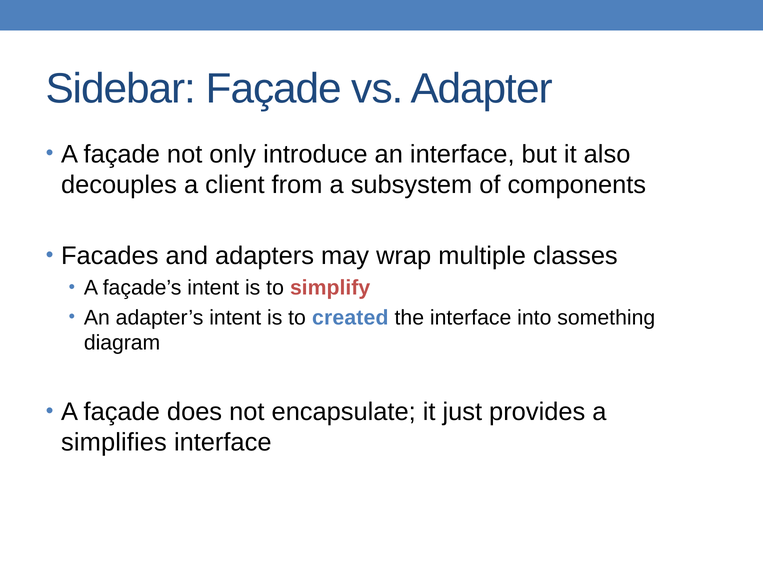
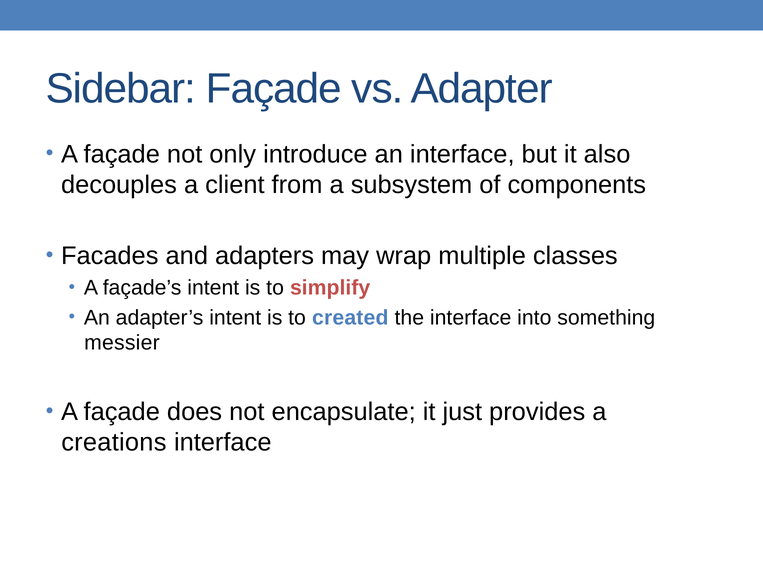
diagram: diagram -> messier
simplifies: simplifies -> creations
